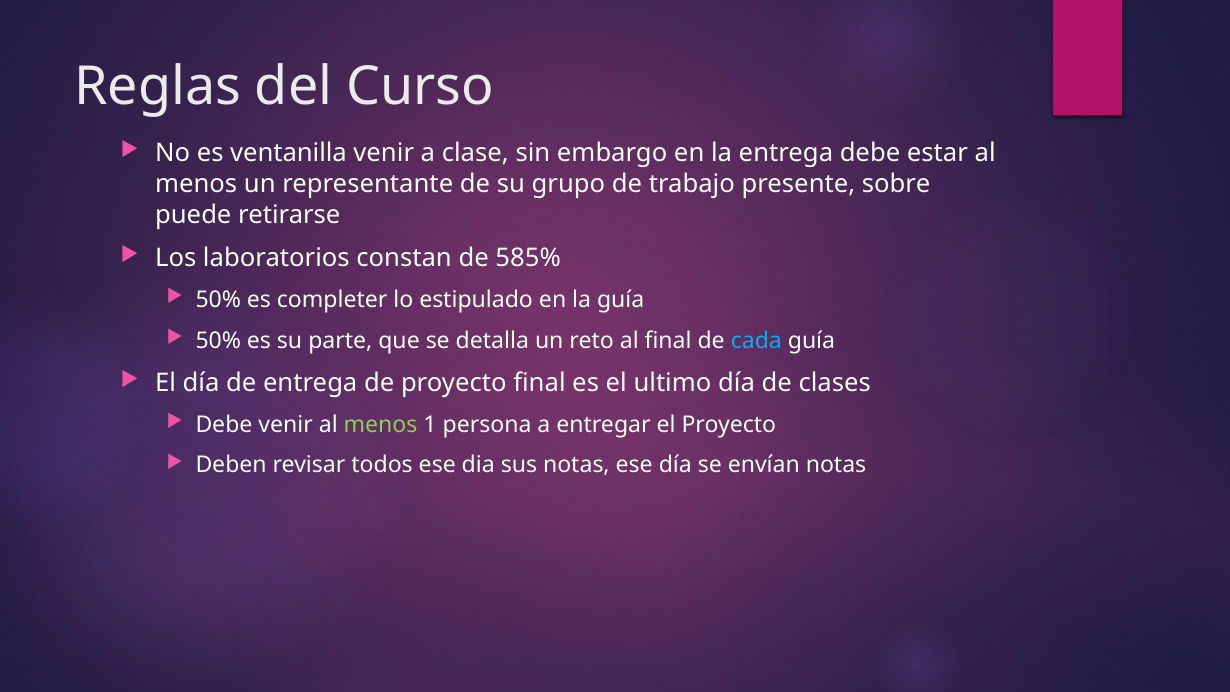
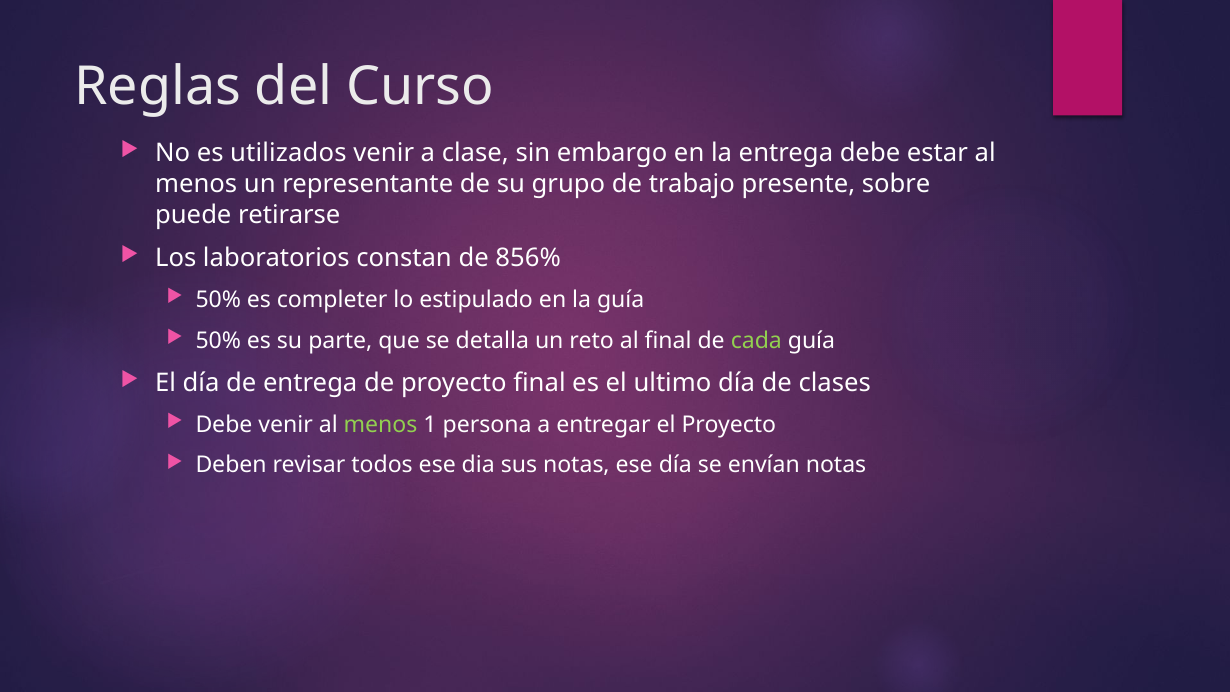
ventanilla: ventanilla -> utilizados
585%: 585% -> 856%
cada colour: light blue -> light green
